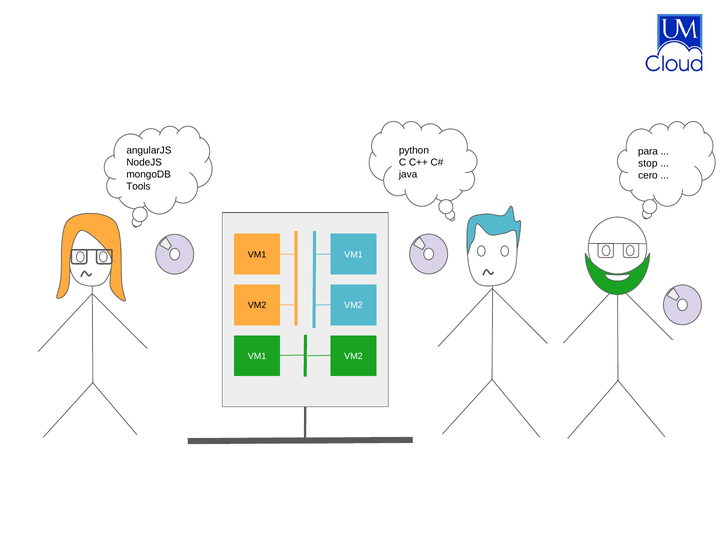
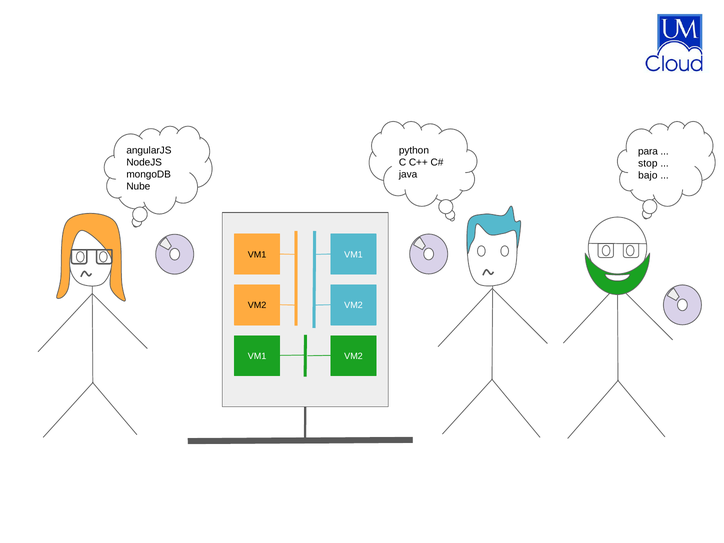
cero: cero -> bajo
Tools: Tools -> Nube
